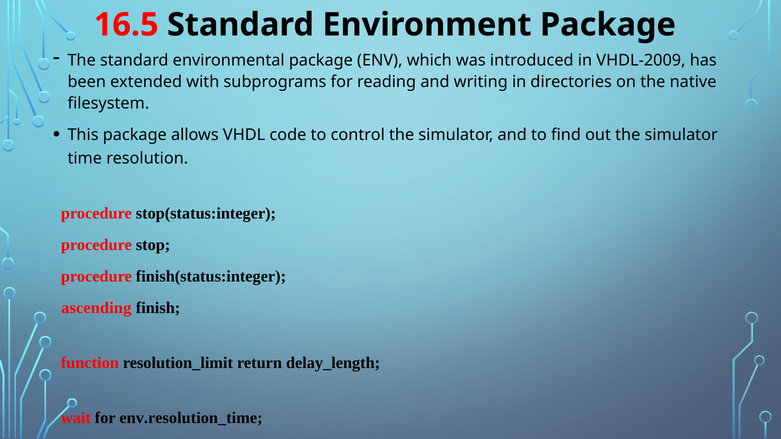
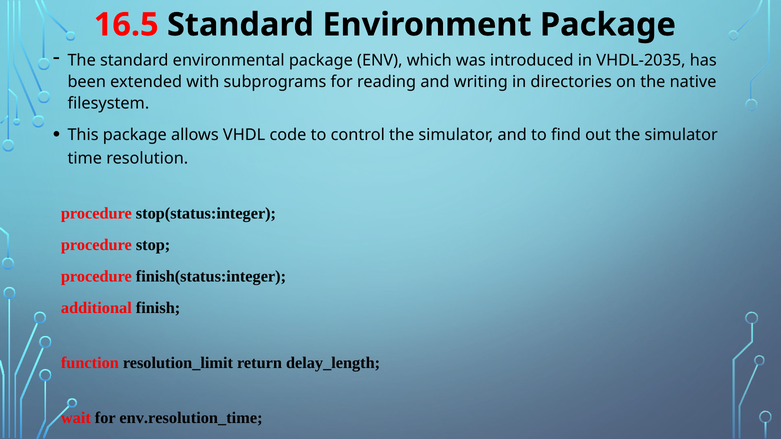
VHDL-2009: VHDL-2009 -> VHDL-2035
ascending: ascending -> additional
